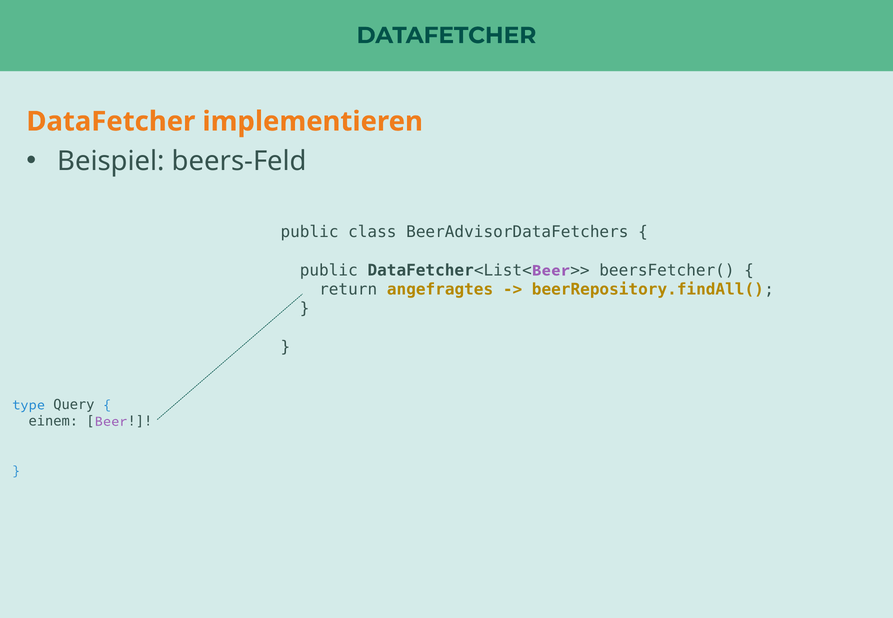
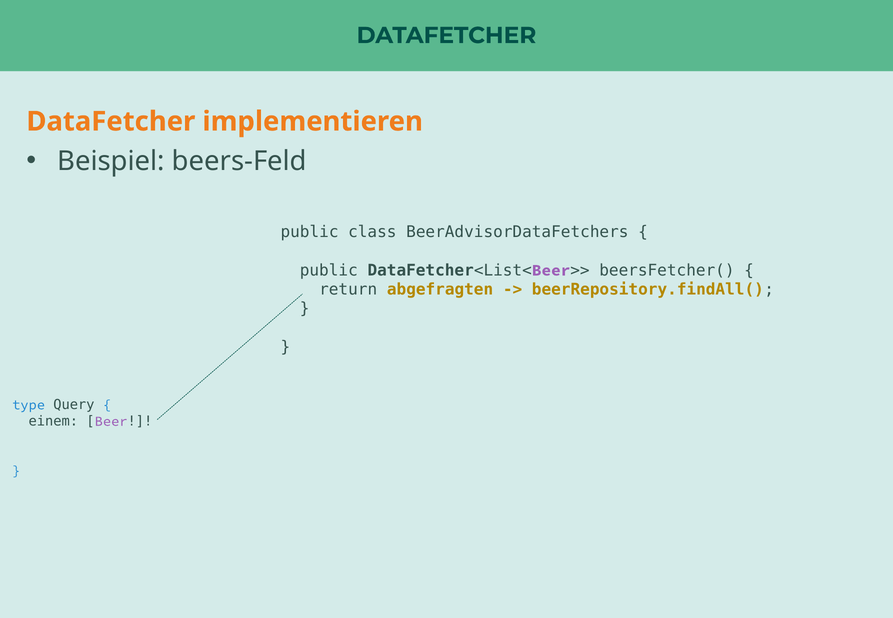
angefragtes: angefragtes -> abgefragten
